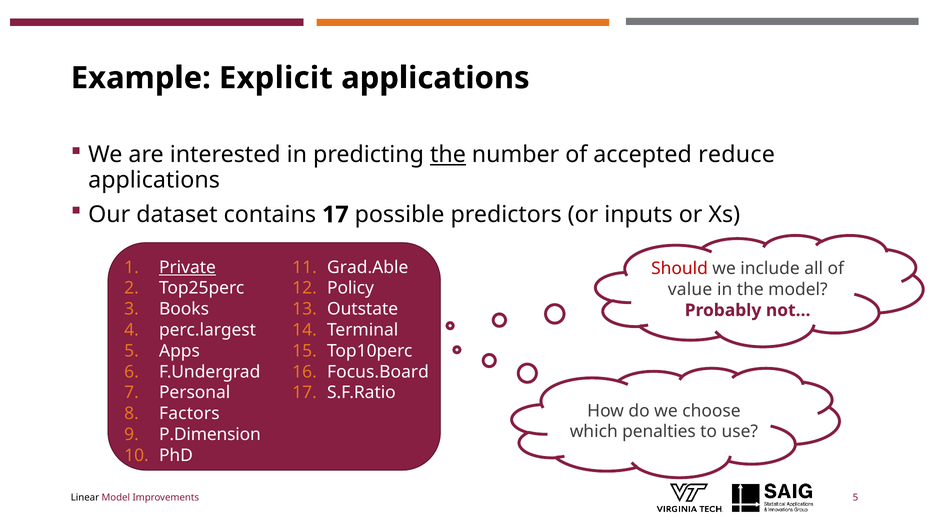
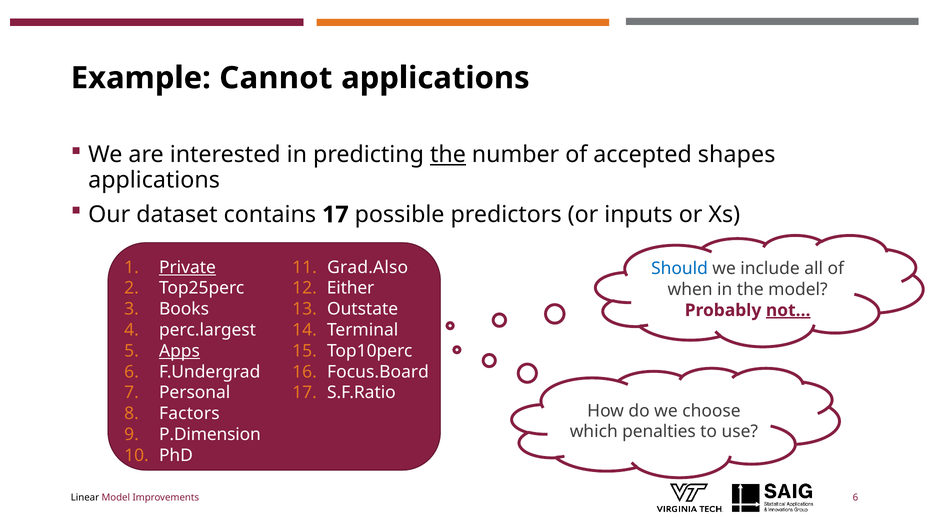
Explicit: Explicit -> Cannot
reduce: reduce -> shapes
Grad.Able: Grad.Able -> Grad.Also
Should colour: red -> blue
Policy: Policy -> Either
value: value -> when
not… underline: none -> present
Apps underline: none -> present
Improvements 5: 5 -> 6
